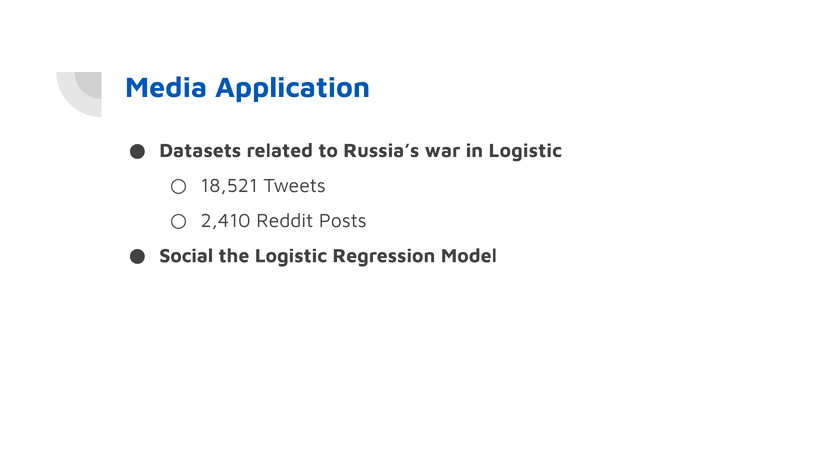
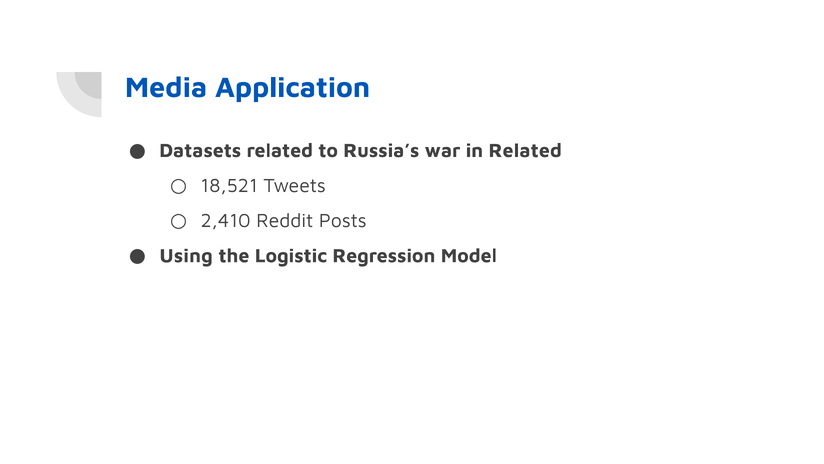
in Logistic: Logistic -> Related
Social: Social -> Using
